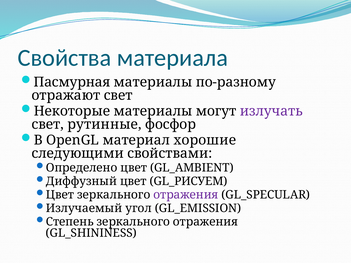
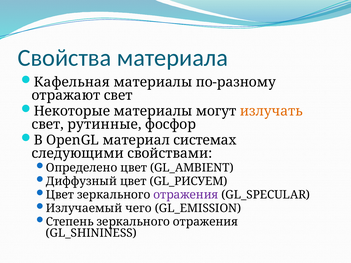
Пасмурная: Пасмурная -> Кафельная
излучать colour: purple -> orange
хорошие: хорошие -> системах
угол: угол -> чего
